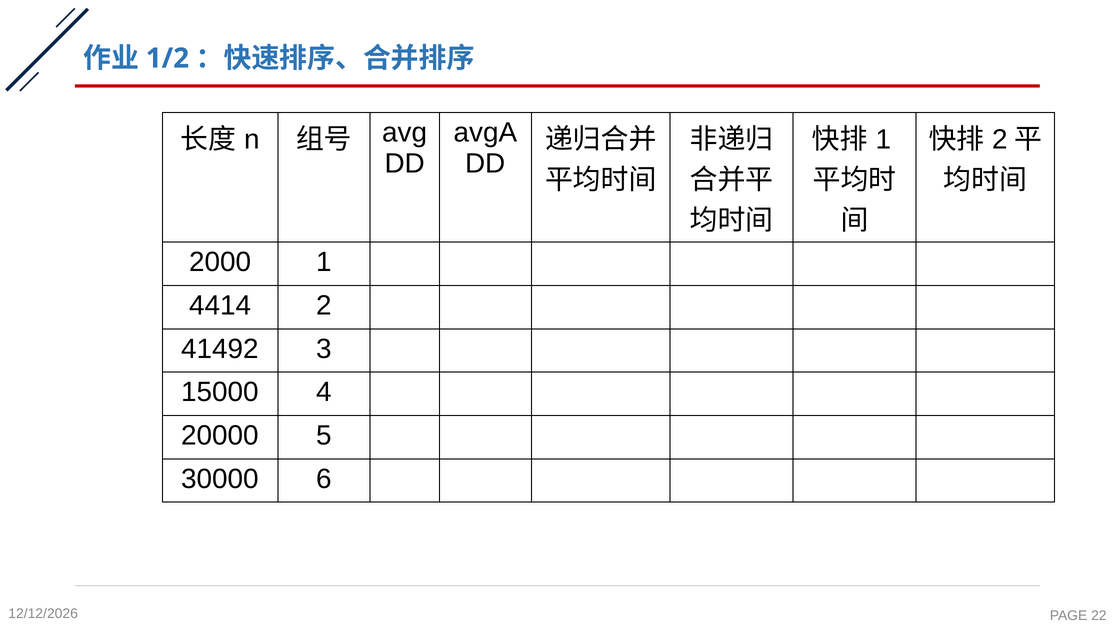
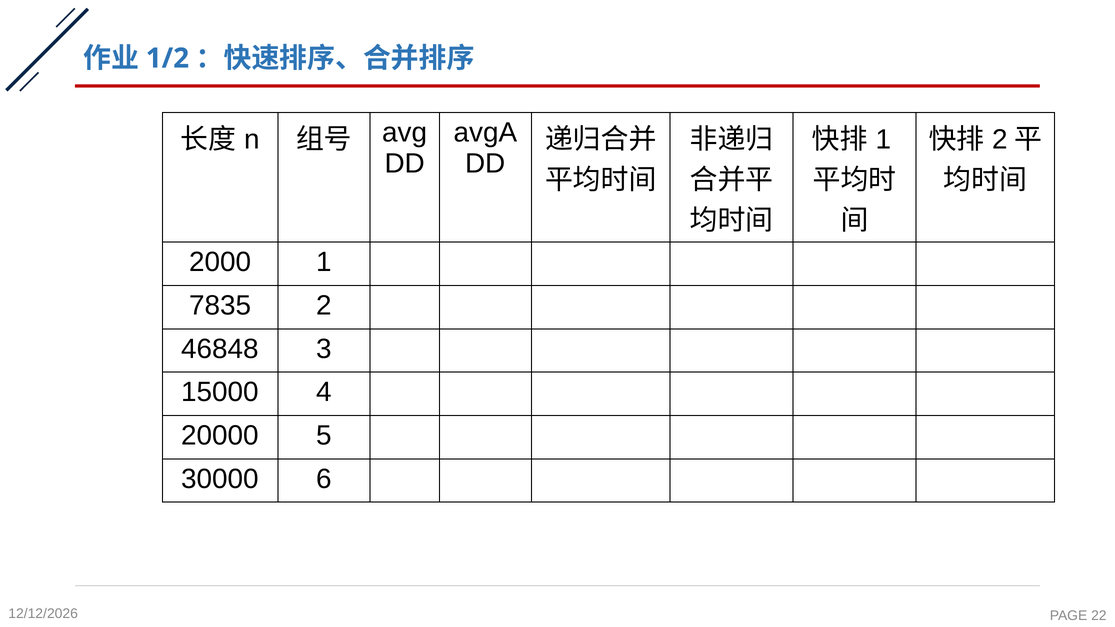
4414: 4414 -> 7835
41492: 41492 -> 46848
